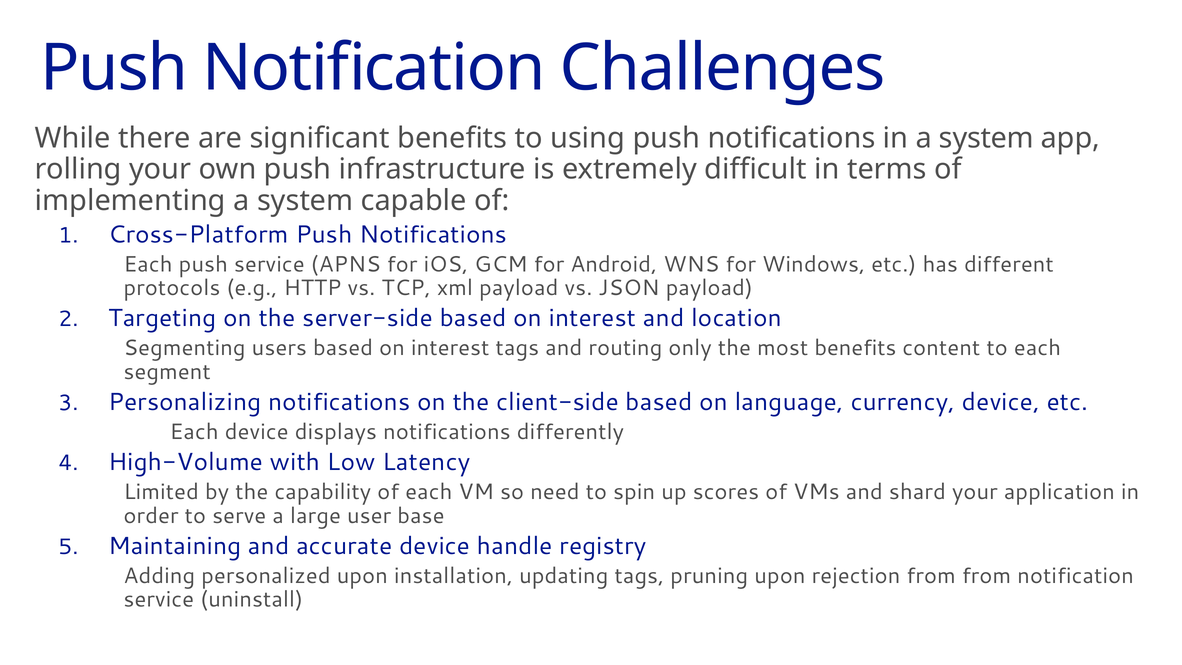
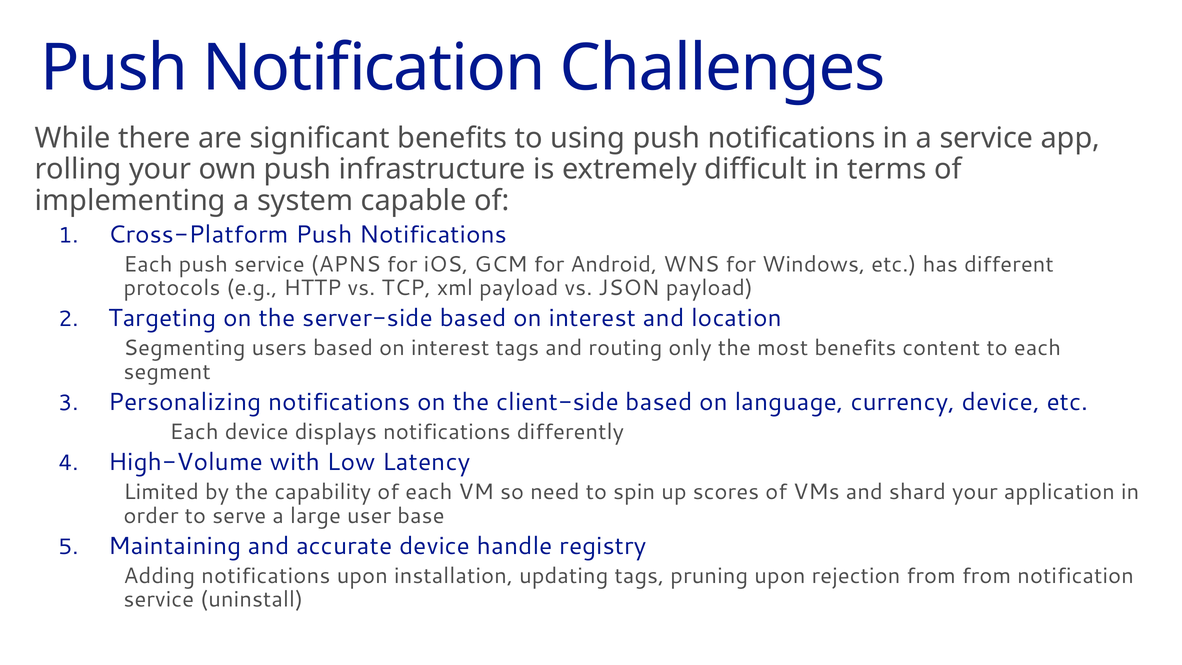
in a system: system -> service
Adding personalized: personalized -> notifications
